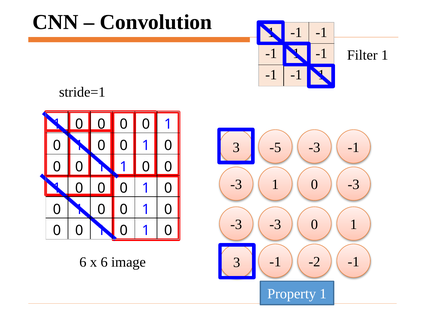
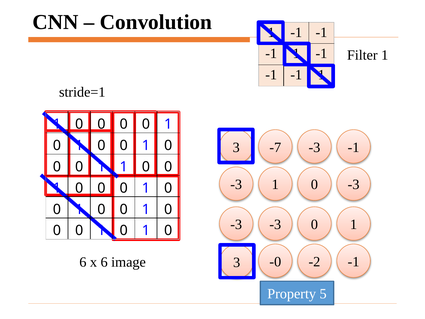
-5: -5 -> -7
3 -1: -1 -> -0
Property 1: 1 -> 5
